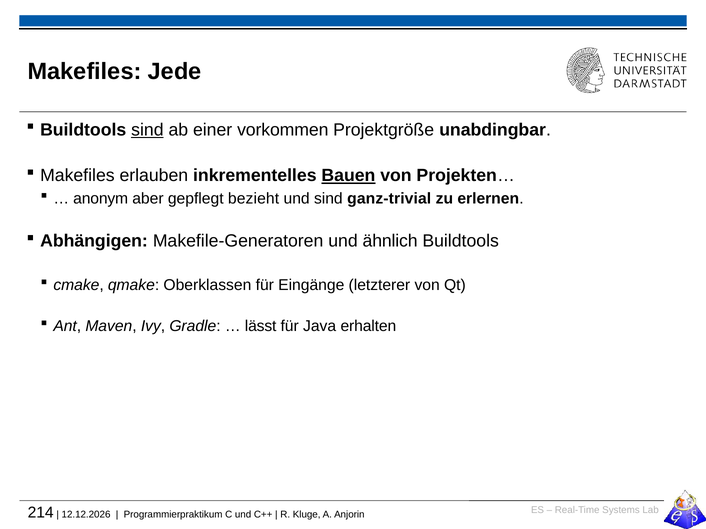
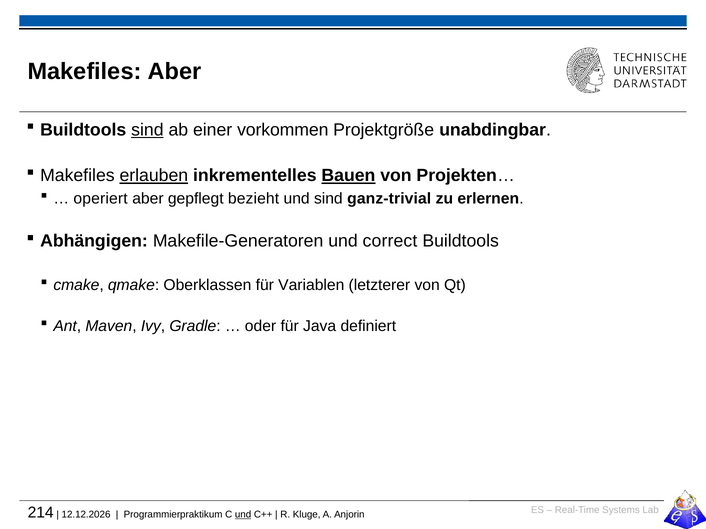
Makefiles Jede: Jede -> Aber
erlauben underline: none -> present
anonym: anonym -> operiert
ähnlich: ähnlich -> correct
Eingänge: Eingänge -> Variablen
lässt: lässt -> oder
erhalten: erhalten -> definiert
und at (243, 515) underline: none -> present
